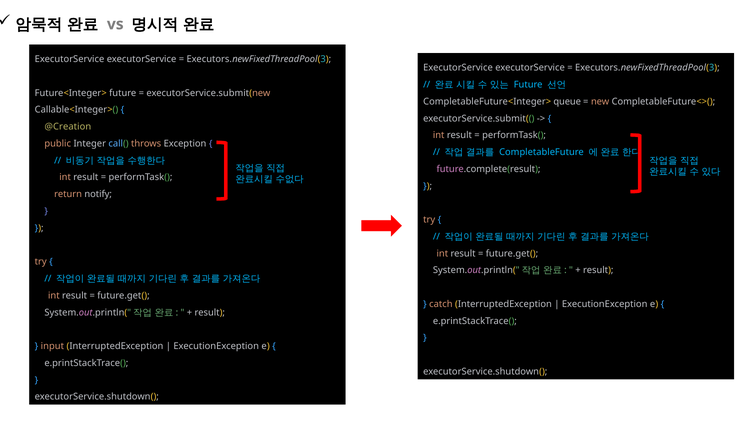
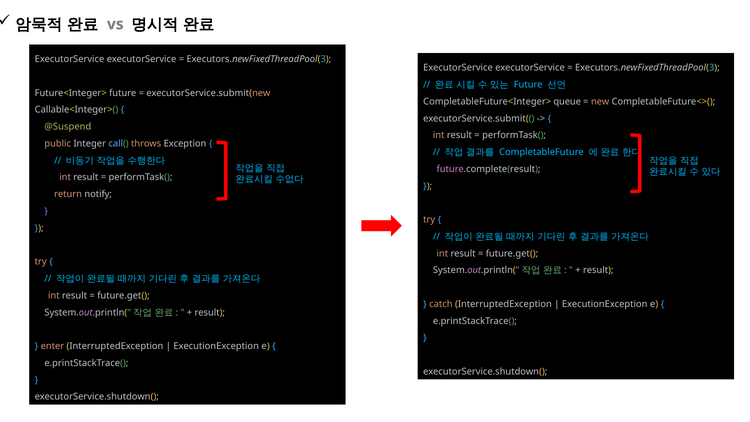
@Creation: @Creation -> @Suspend
input: input -> enter
